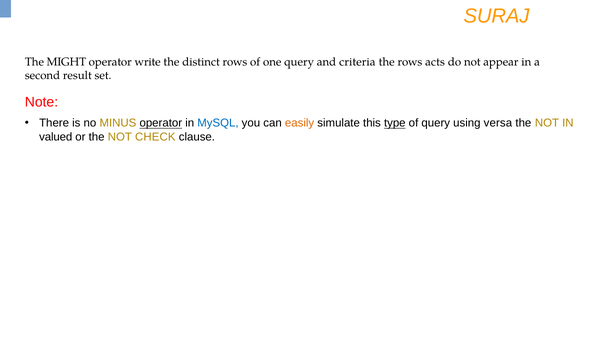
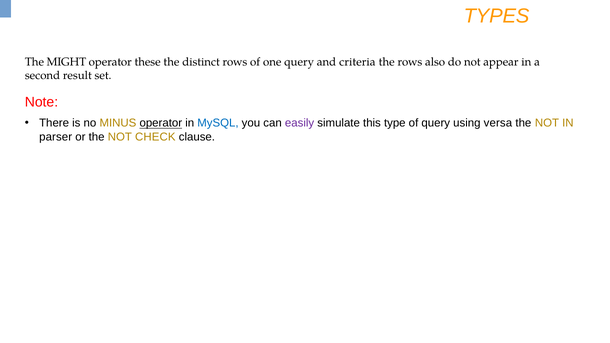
SURAJ: SURAJ -> TYPES
write: write -> these
acts: acts -> also
easily colour: orange -> purple
type underline: present -> none
valued: valued -> parser
